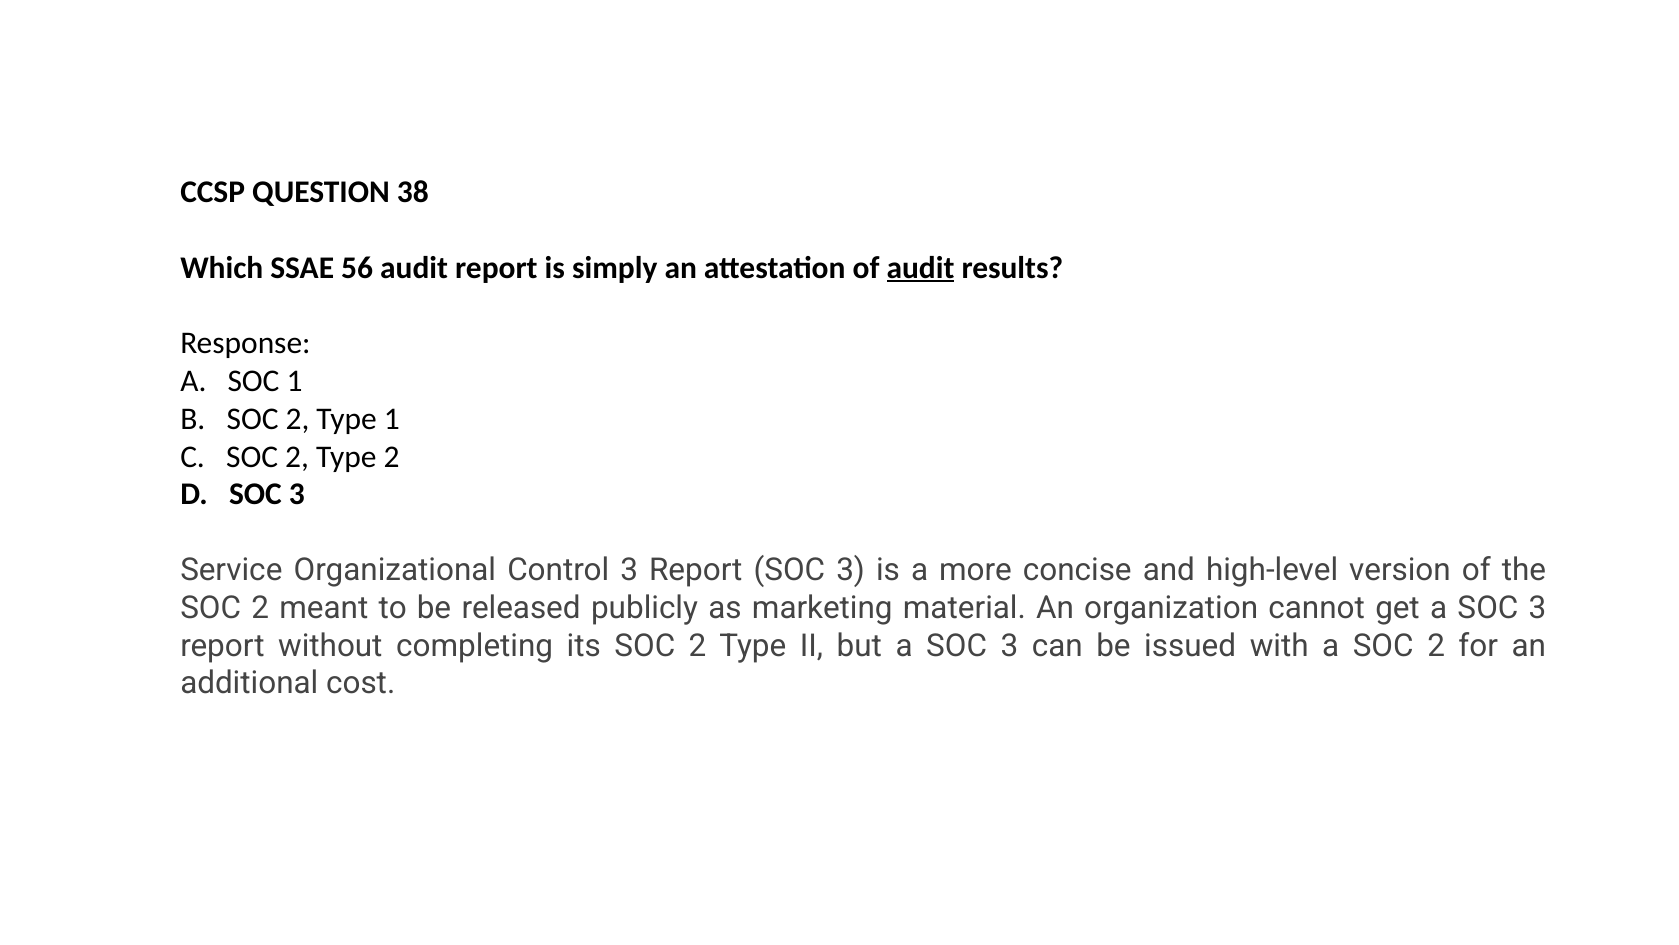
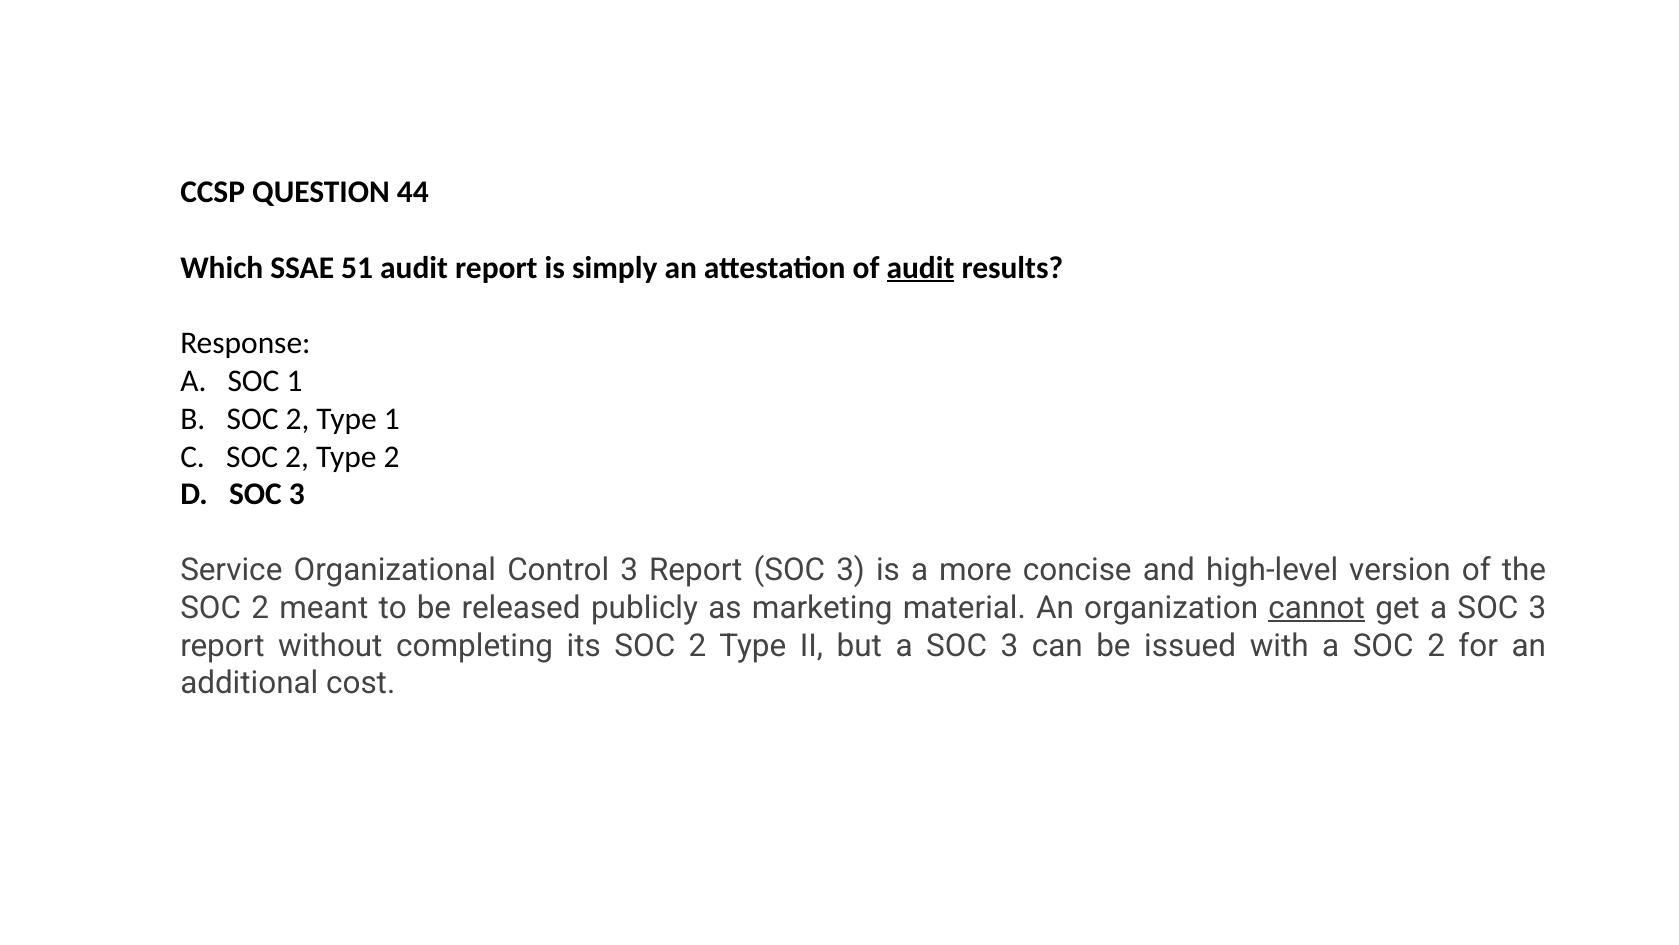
38: 38 -> 44
56: 56 -> 51
cannot underline: none -> present
